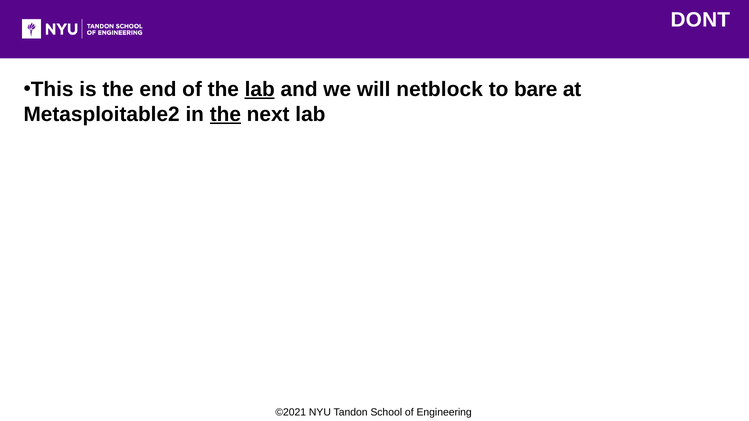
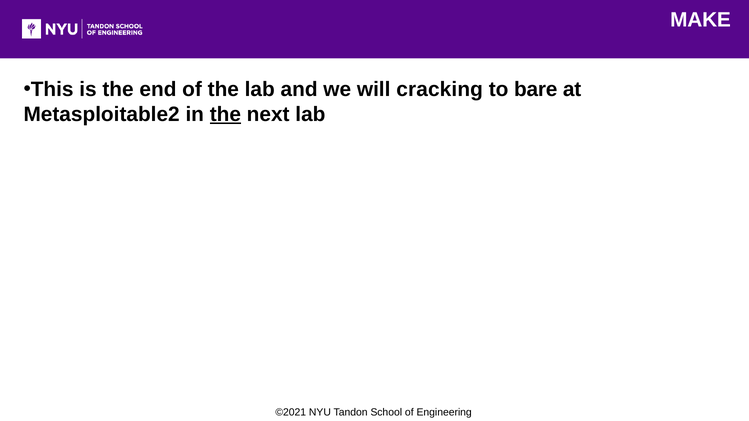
DONT: DONT -> MAKE
lab at (260, 89) underline: present -> none
netblock: netblock -> cracking
